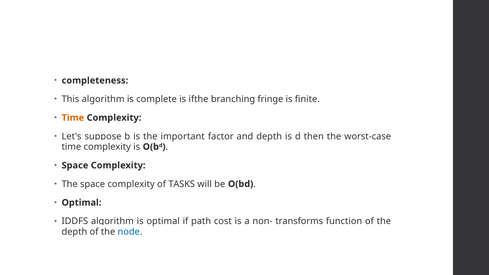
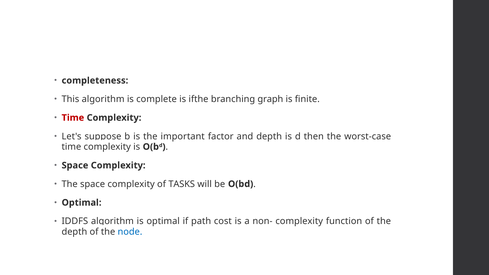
fringe: fringe -> graph
Time at (73, 118) colour: orange -> red
non- transforms: transforms -> complexity
